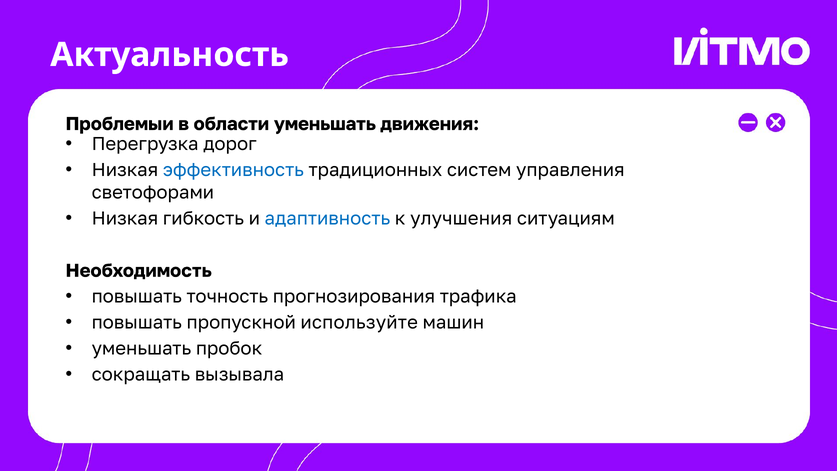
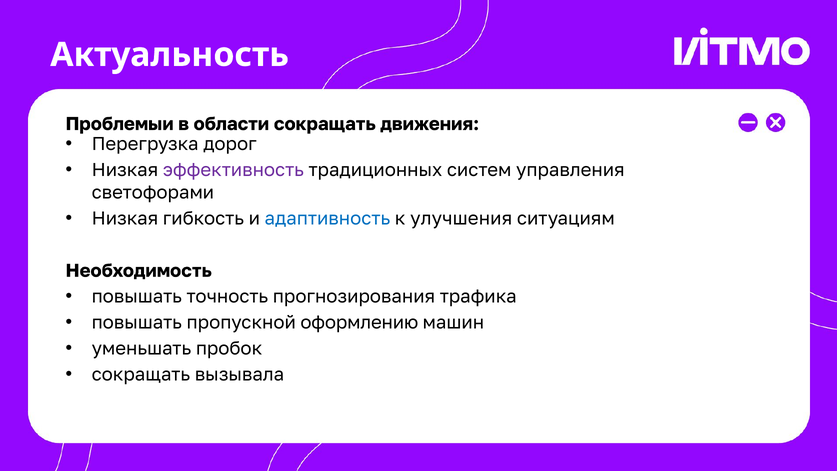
области уменьшать: уменьшать -> сокращать
эффективность colour: blue -> purple
используйте: используйте -> оформлению
